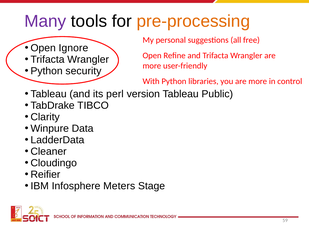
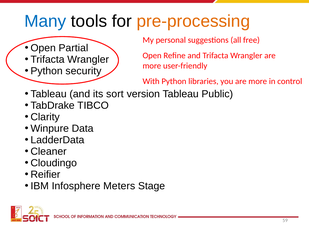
Many colour: purple -> blue
Ignore: Ignore -> Partial
perl: perl -> sort
